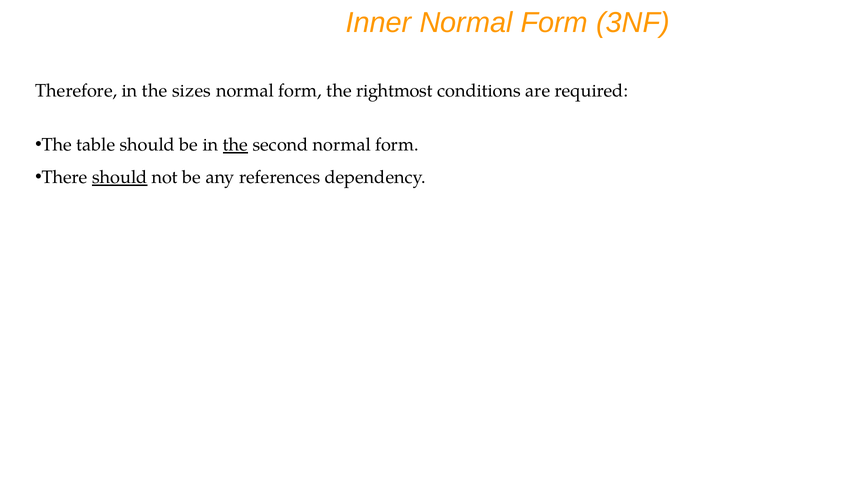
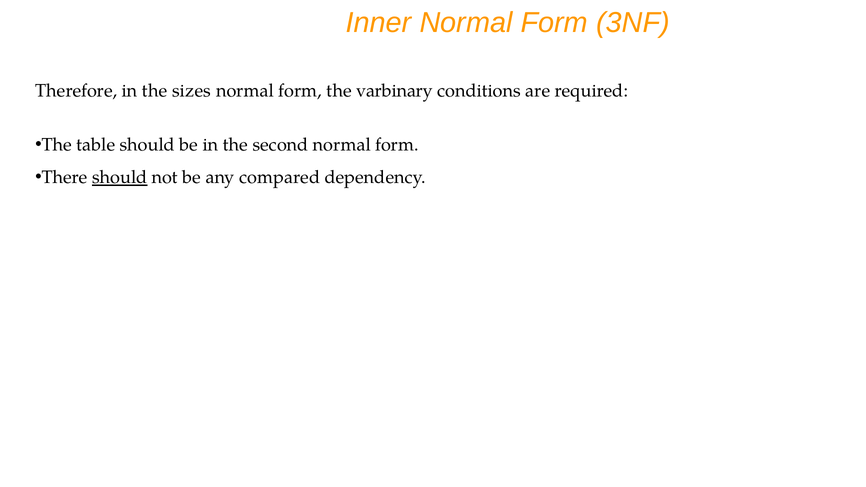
rightmost: rightmost -> varbinary
the at (235, 145) underline: present -> none
references: references -> compared
